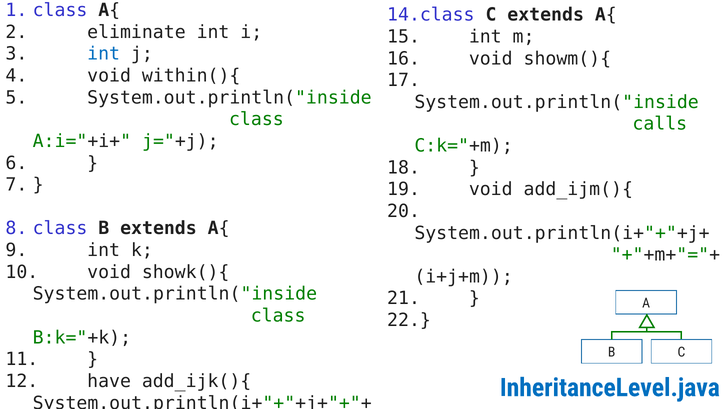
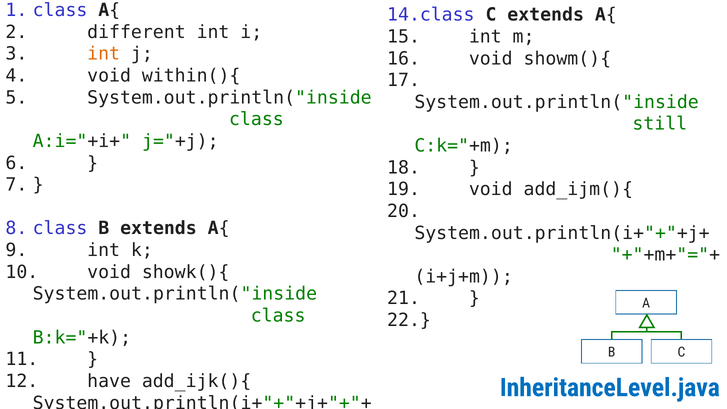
eliminate: eliminate -> different
int at (104, 54) colour: blue -> orange
calls: calls -> still
